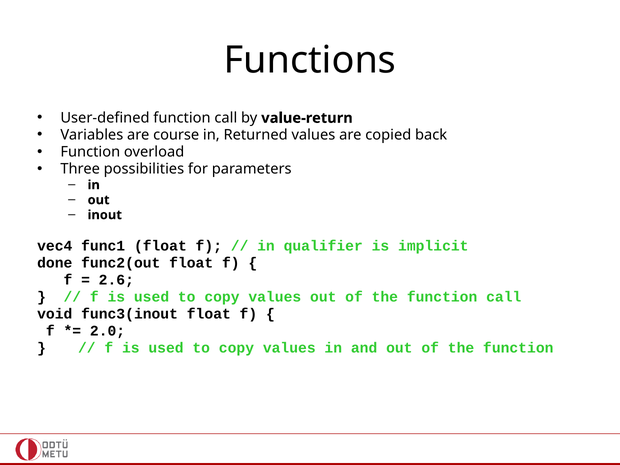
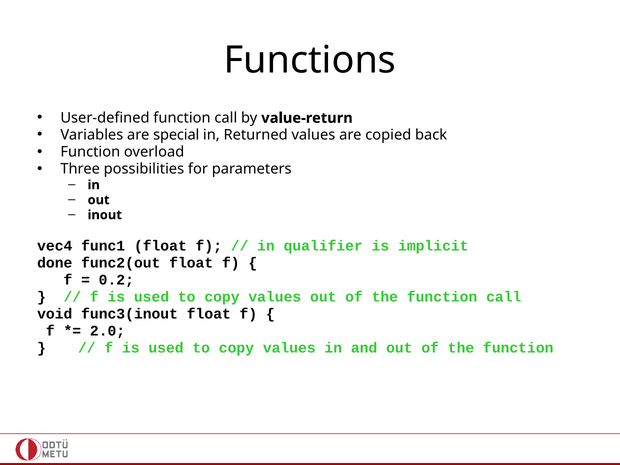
course: course -> special
2.6: 2.6 -> 0.2
